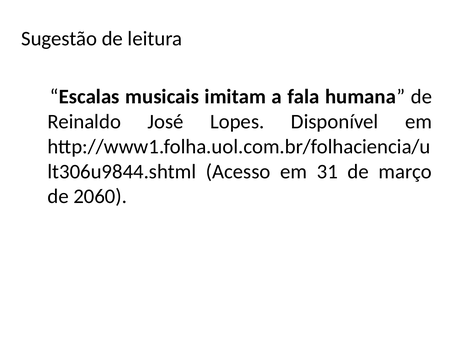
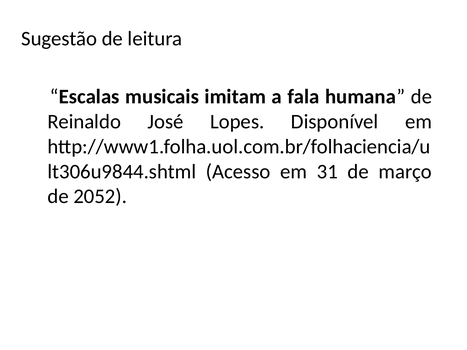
2060: 2060 -> 2052
